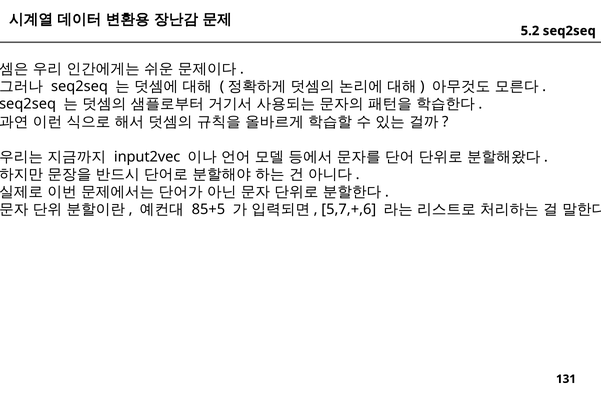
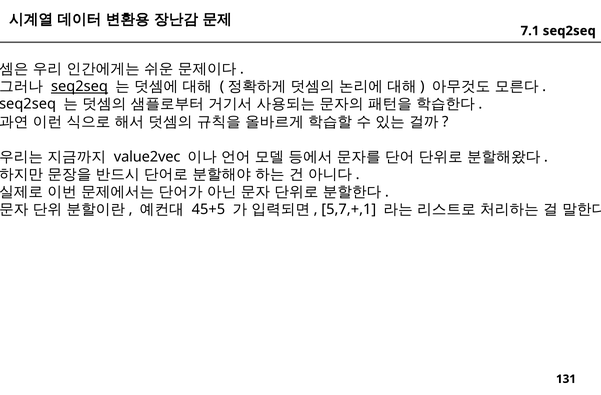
5.2: 5.2 -> 7.1
seq2seq at (79, 86) underline: none -> present
input2vec: input2vec -> value2vec
85+5: 85+5 -> 45+5
5,7,+,6: 5,7,+,6 -> 5,7,+,1
